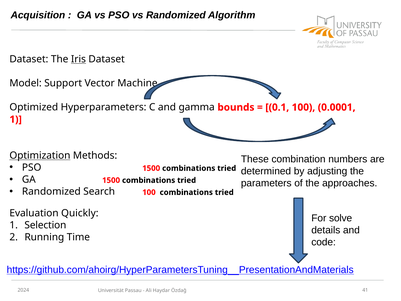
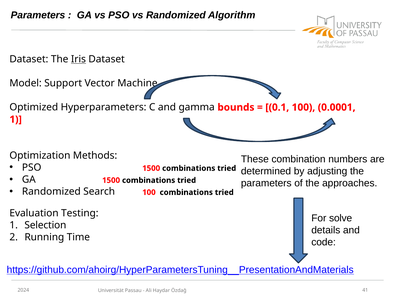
Acquisition at (38, 15): Acquisition -> Parameters
Optimization underline: present -> none
Quickly: Quickly -> Testing
